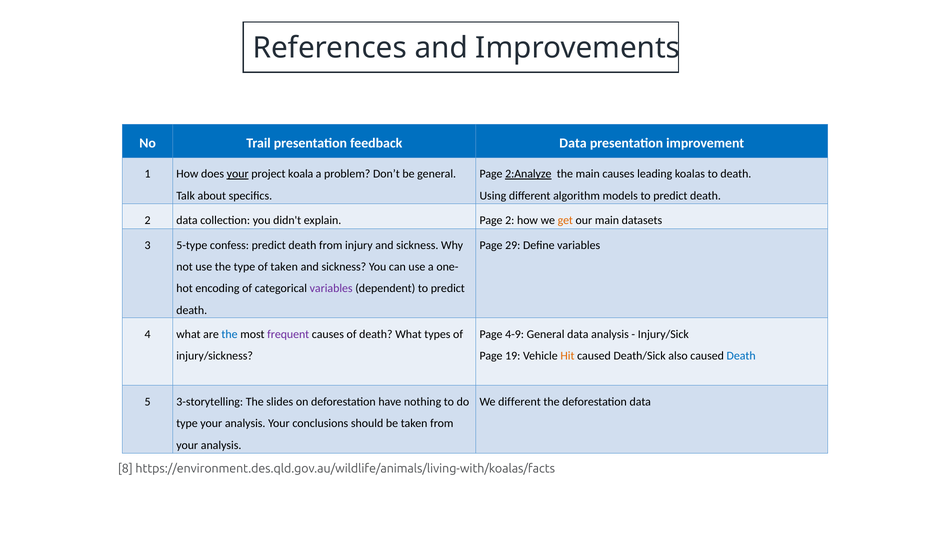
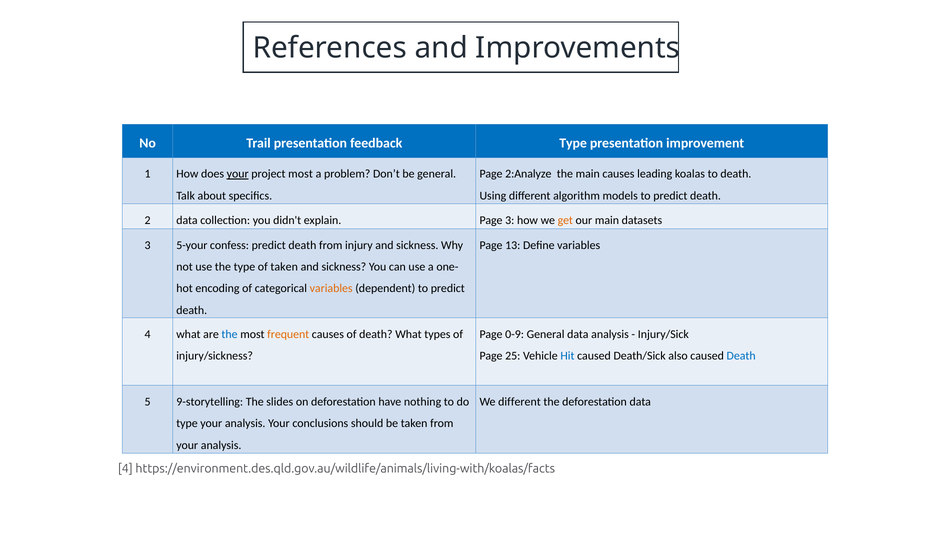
feedback Data: Data -> Type
project koala: koala -> most
2:Analyze underline: present -> none
Page 2: 2 -> 3
5-type: 5-type -> 5-your
29: 29 -> 13
variables at (331, 289) colour: purple -> orange
frequent colour: purple -> orange
4-9: 4-9 -> 0-9
19: 19 -> 25
Hit colour: orange -> blue
3-storytelling: 3-storytelling -> 9-storytelling
8 at (125, 469): 8 -> 4
